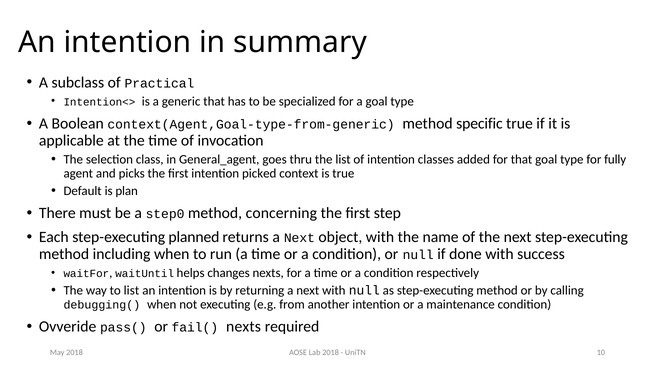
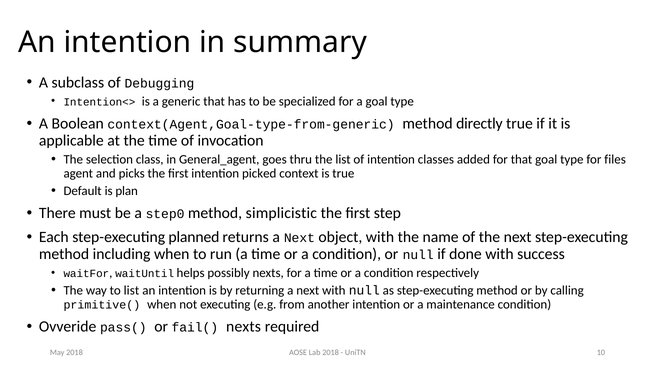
Practical: Practical -> Debugging
specific: specific -> directly
fully: fully -> files
concerning: concerning -> simplicistic
changes: changes -> possibly
debugging(: debugging( -> primitive(
